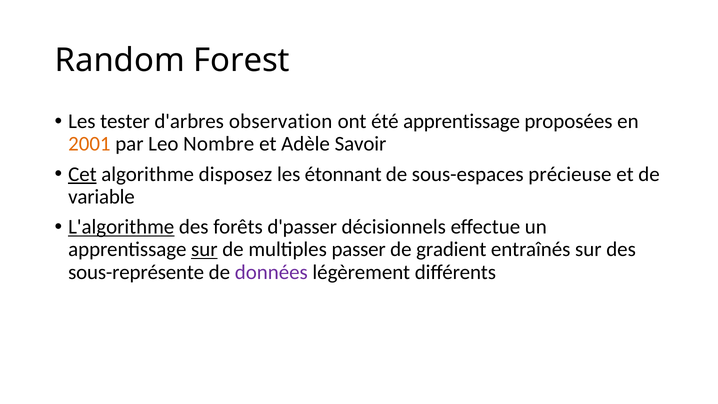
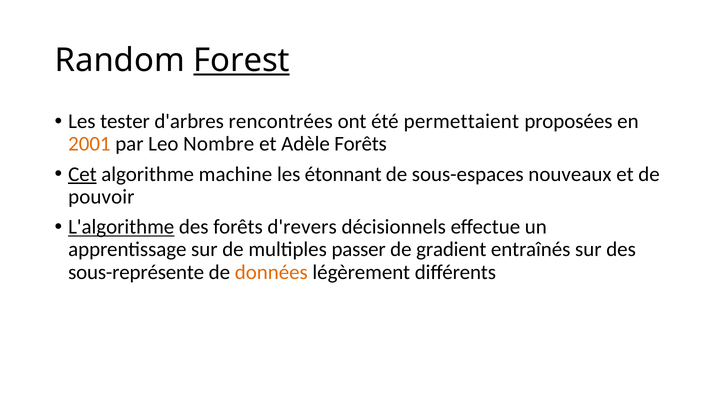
Forest underline: none -> present
observation: observation -> rencontrées
été apprentissage: apprentissage -> permettaient
Adèle Savoir: Savoir -> Forêts
disposez: disposez -> machine
précieuse: précieuse -> nouveaux
variable: variable -> pouvoir
d'passer: d'passer -> d'revers
sur at (204, 249) underline: present -> none
données colour: purple -> orange
